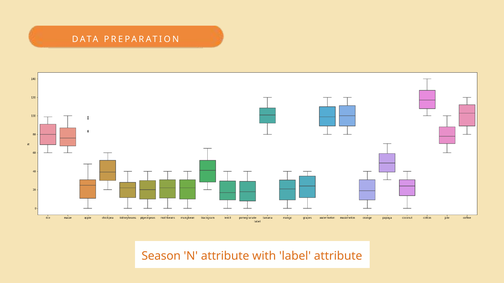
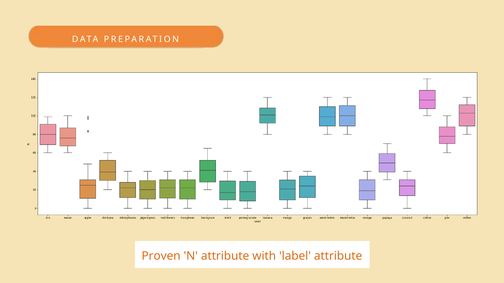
Season: Season -> Proven
